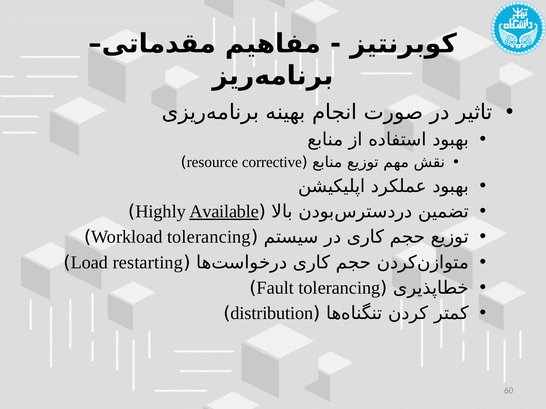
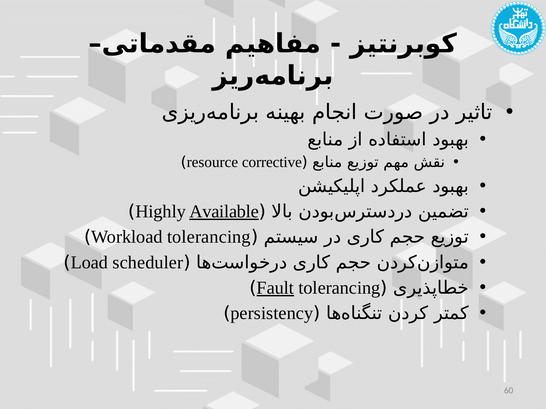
restarting: restarting -> scheduler
Fault underline: none -> present
distribution: distribution -> persistency
